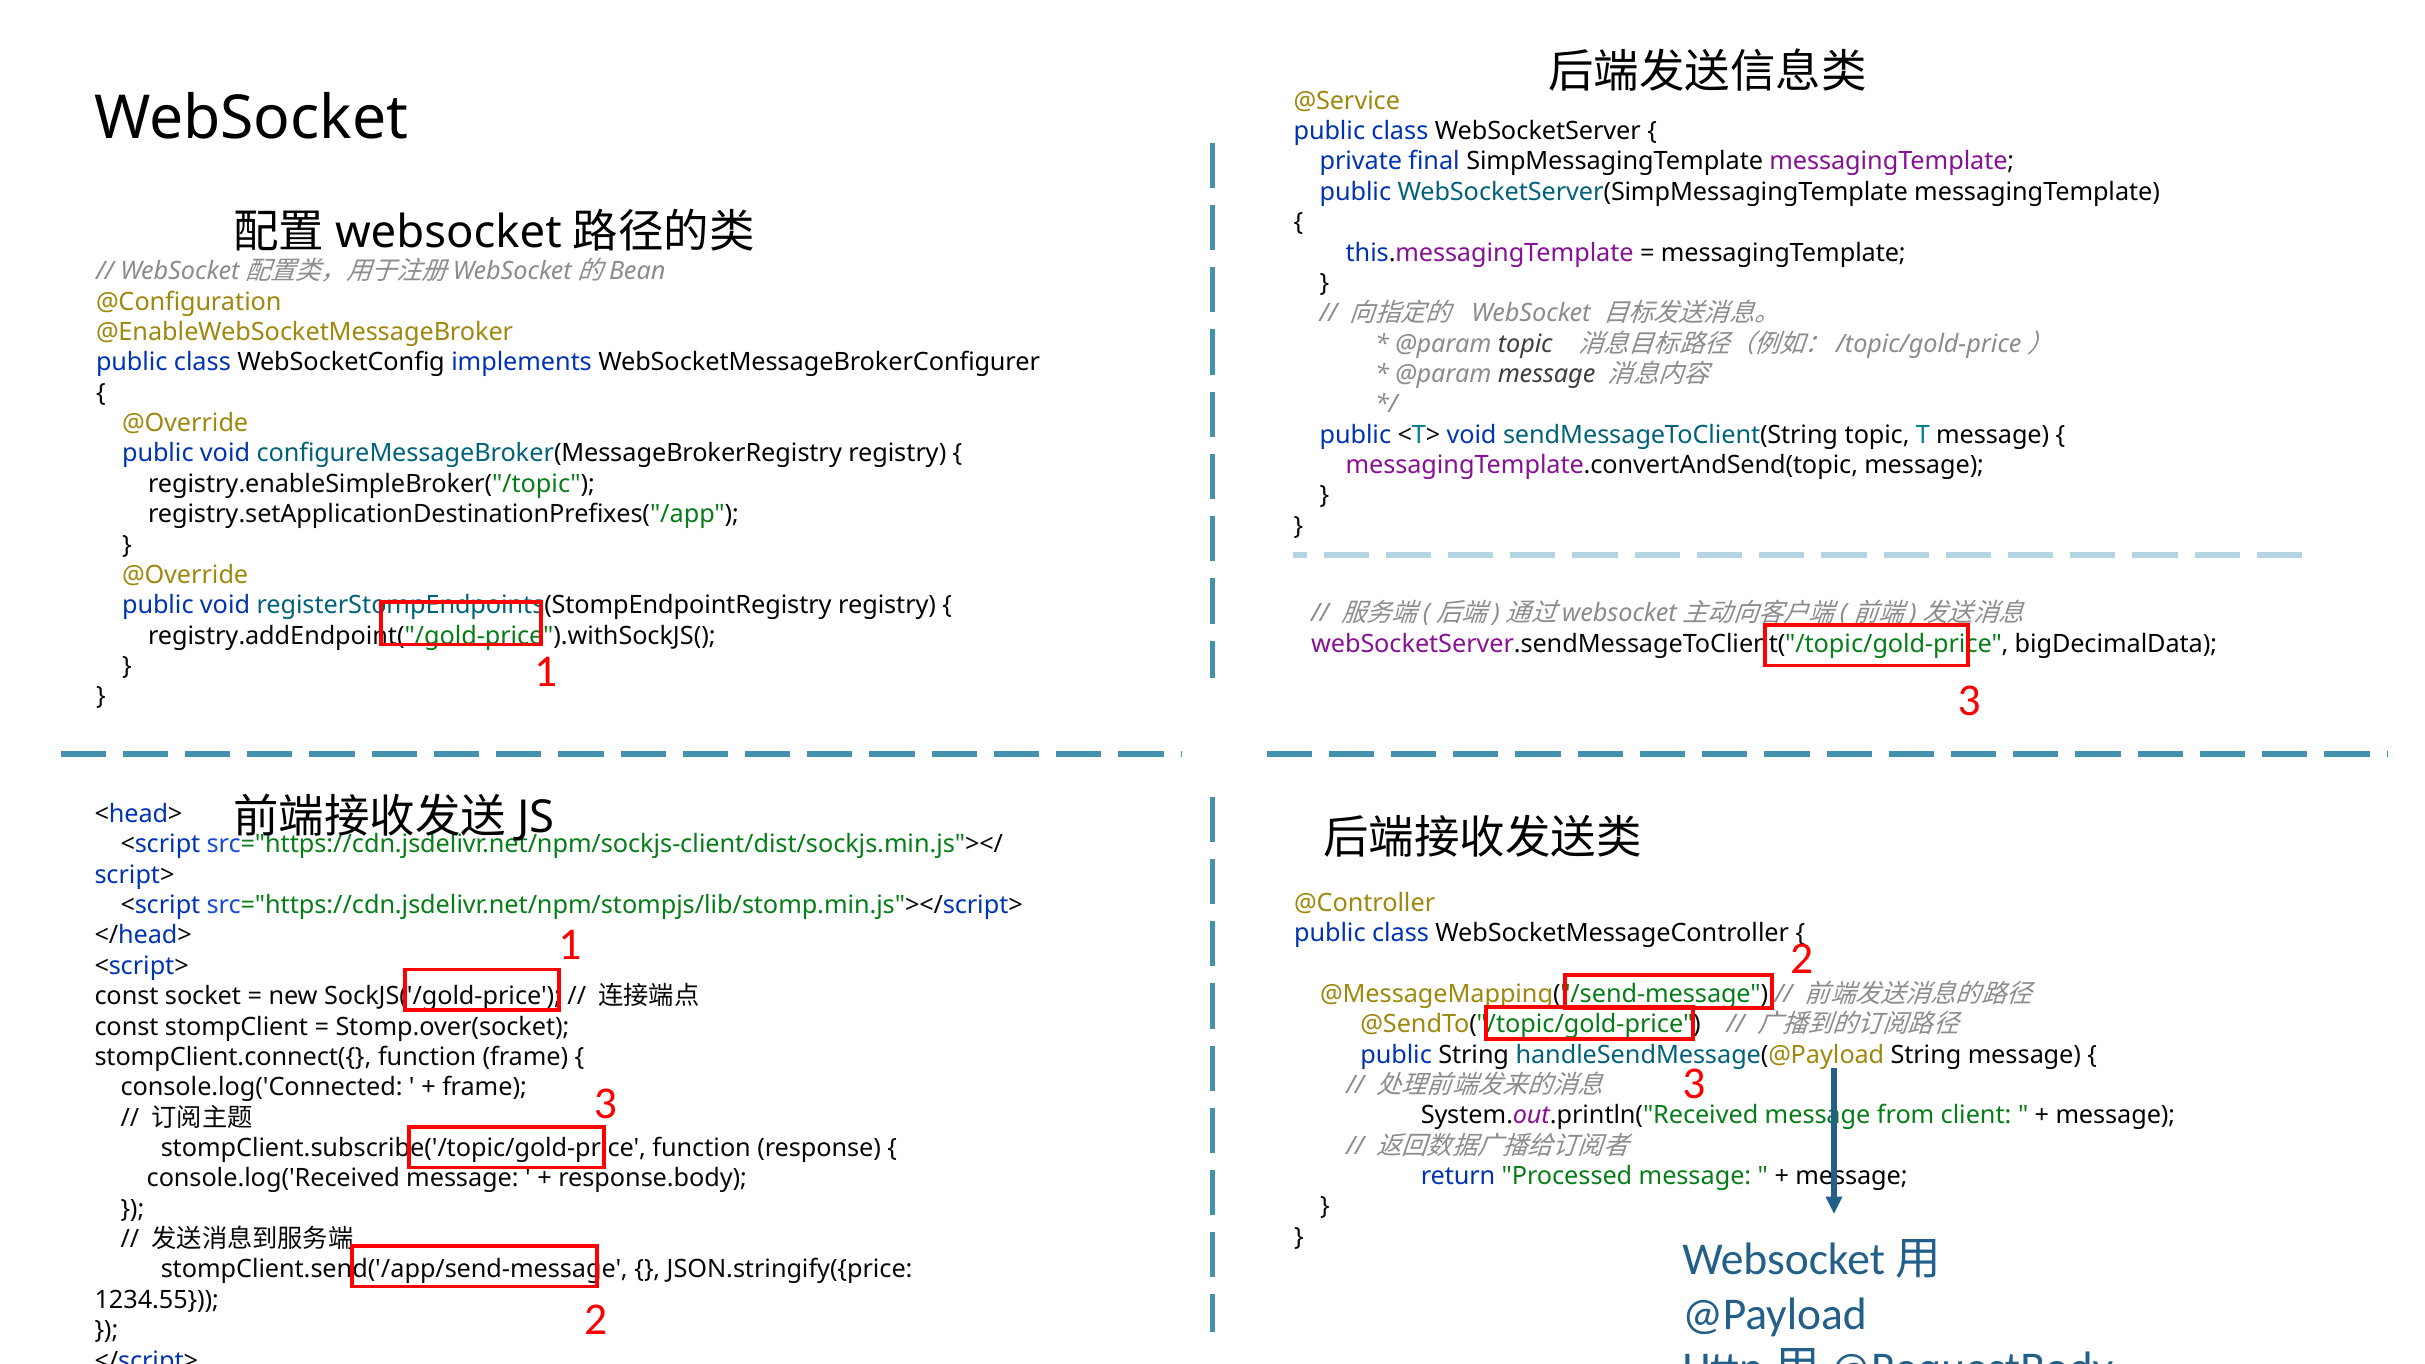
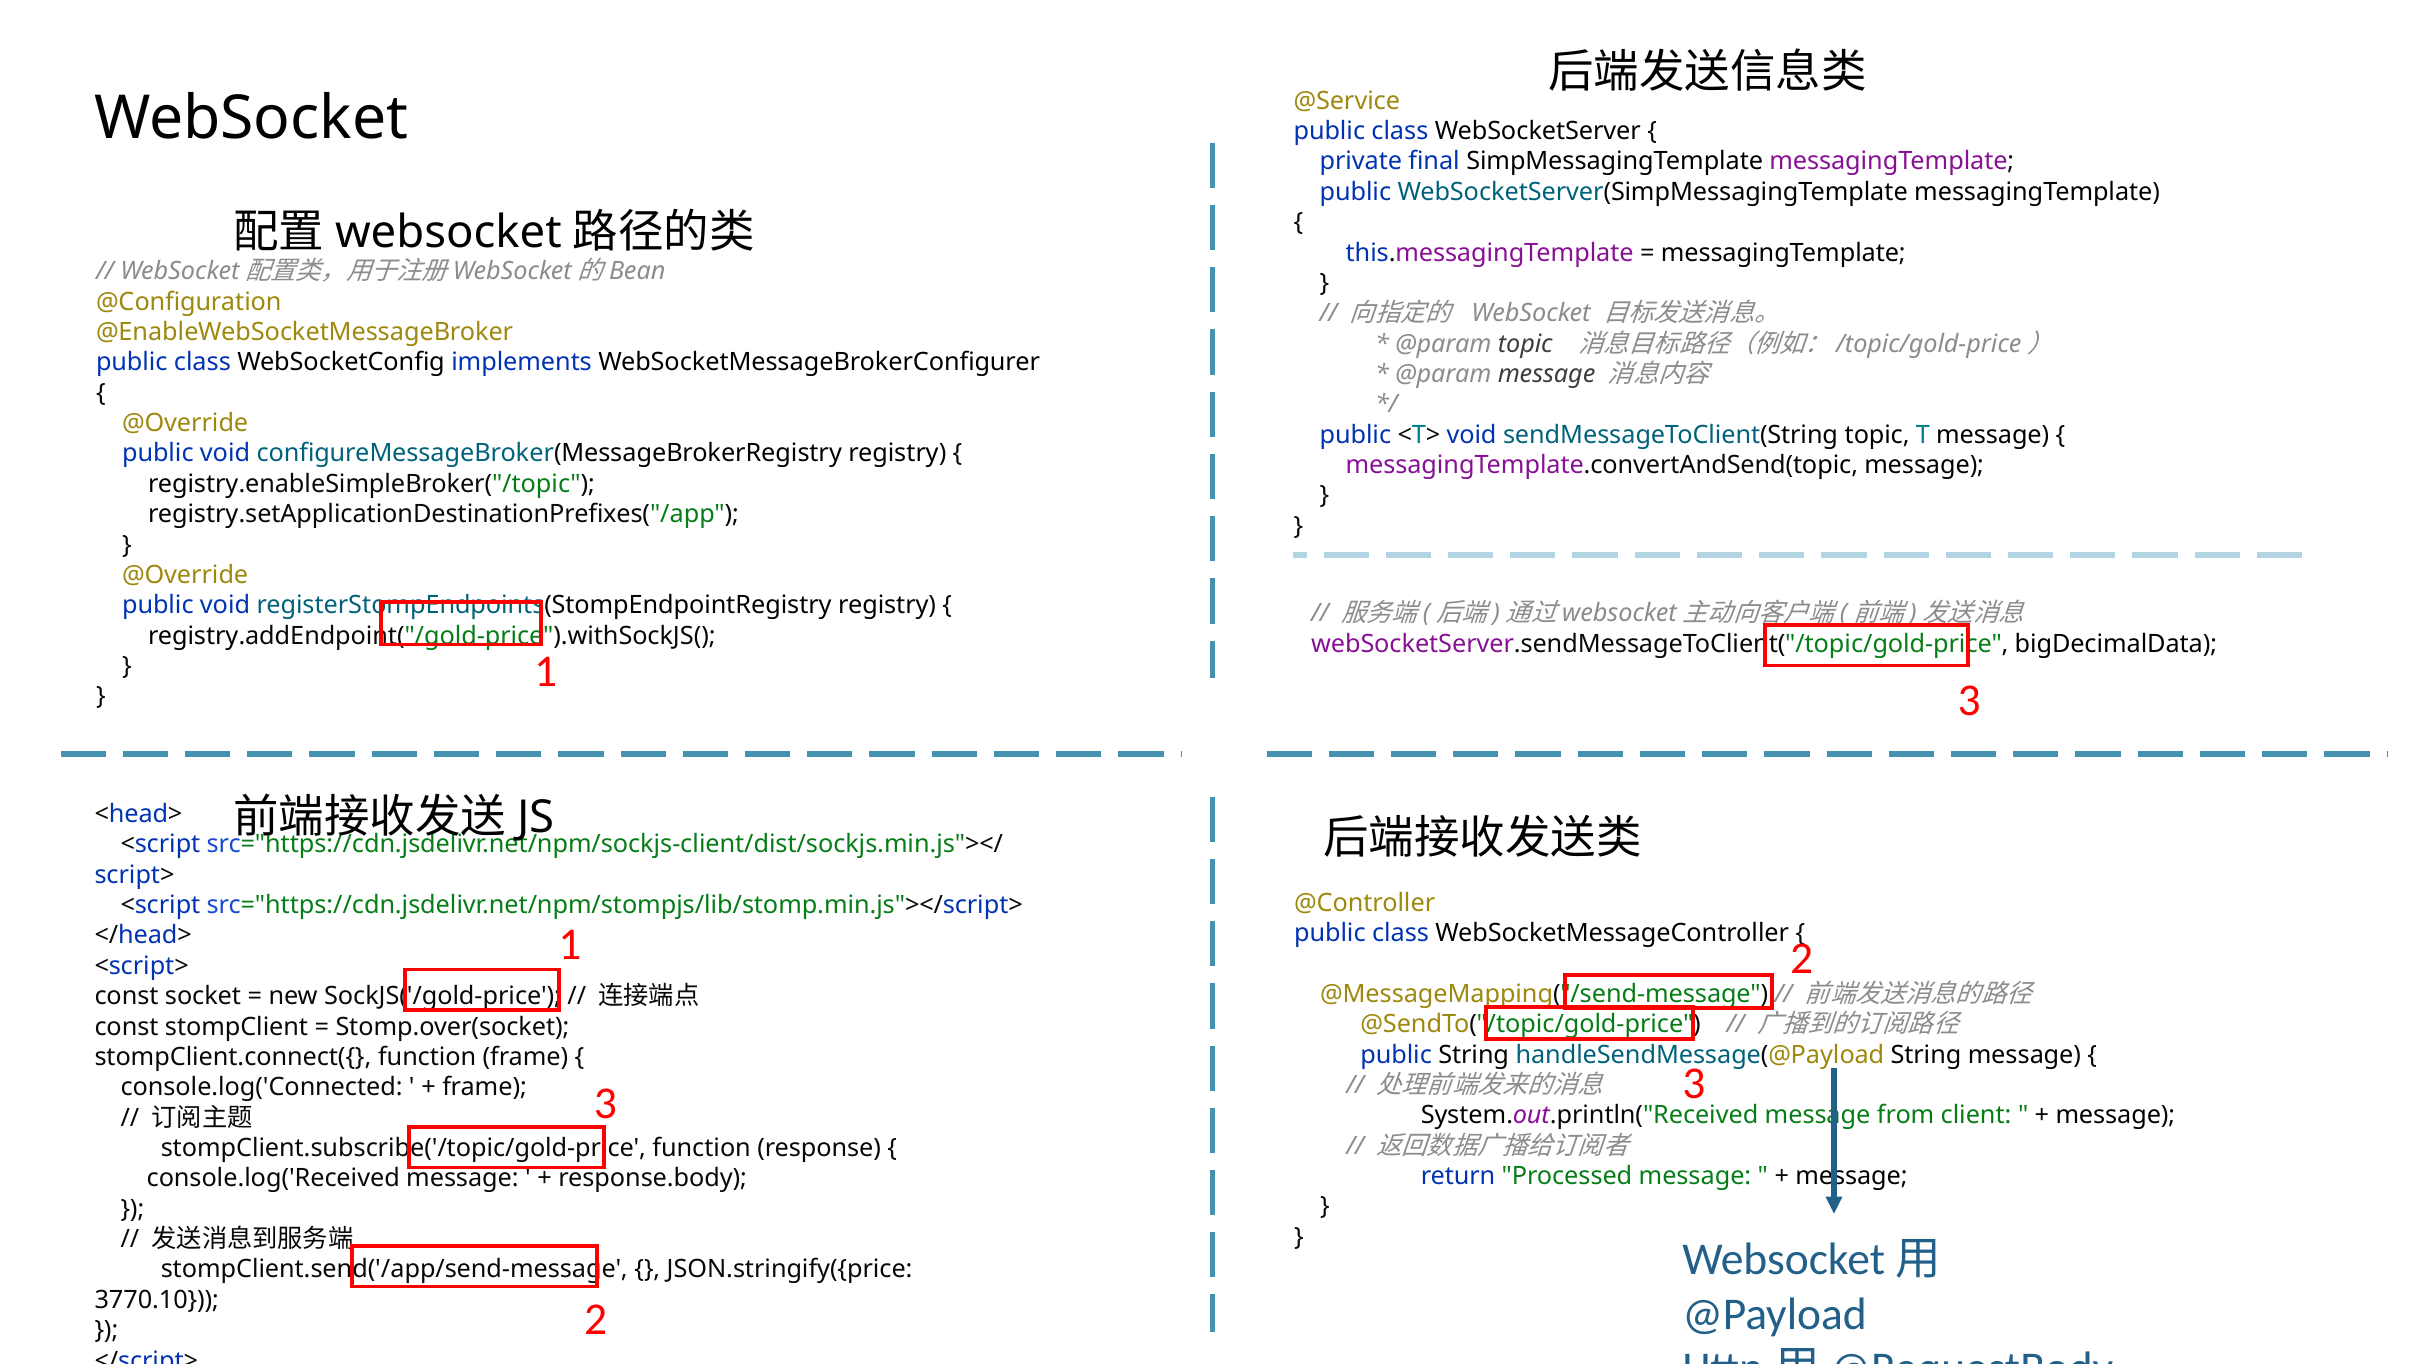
1234.55: 1234.55 -> 3770.10
